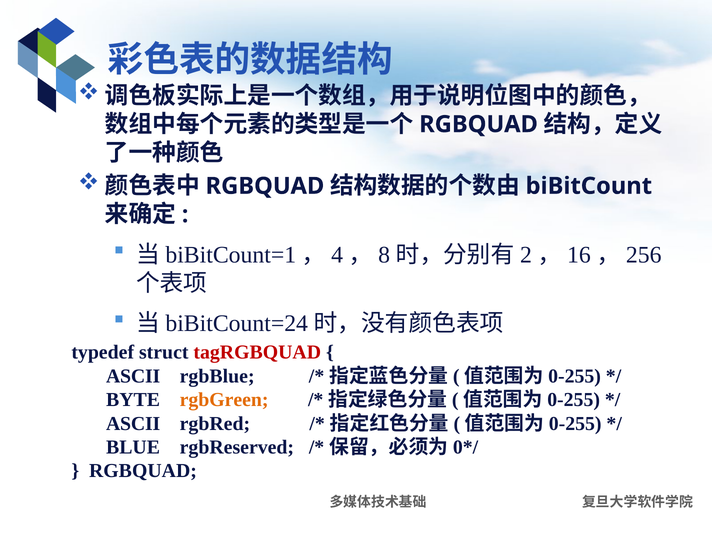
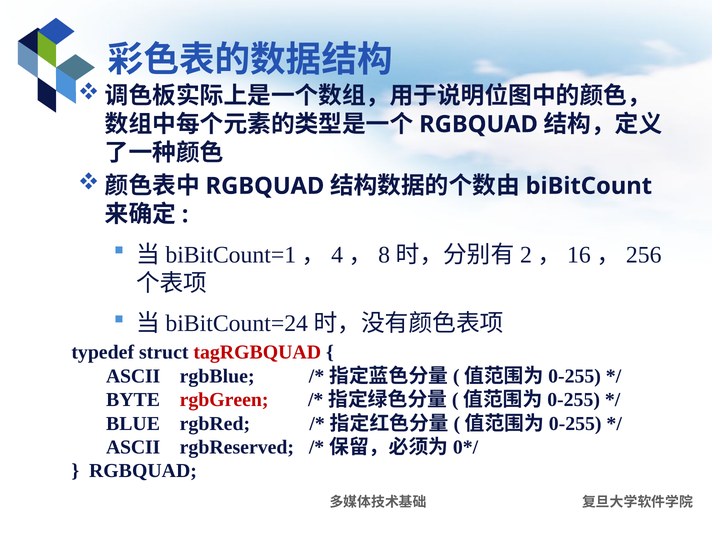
rgbGreen colour: orange -> red
ASCII at (133, 423): ASCII -> BLUE
BLUE at (133, 447): BLUE -> ASCII
